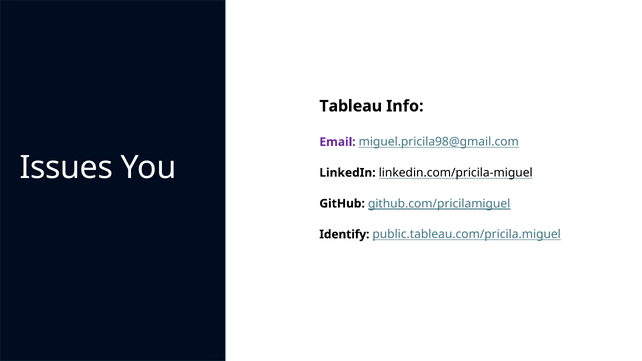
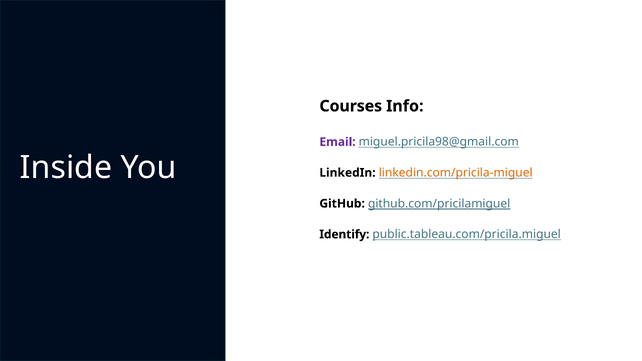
Tableau: Tableau -> Courses
Issues: Issues -> Inside
linkedin.com/pricila-miguel colour: black -> orange
